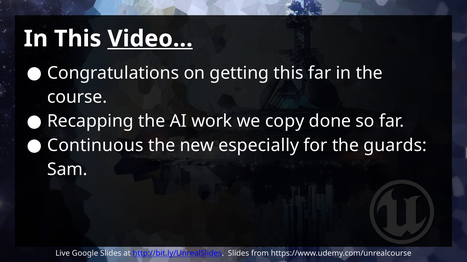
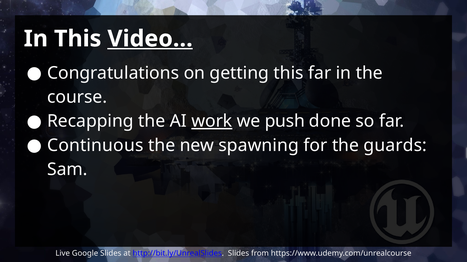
work underline: none -> present
copy: copy -> push
especially: especially -> spawning
